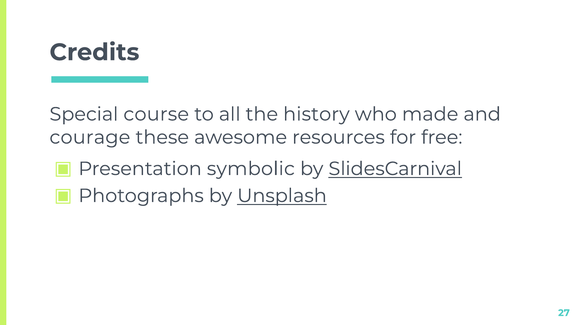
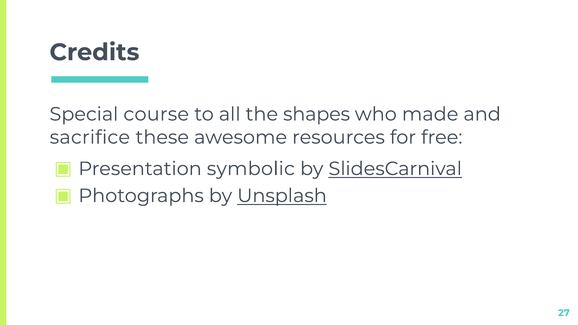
history: history -> shapes
courage: courage -> sacrifice
